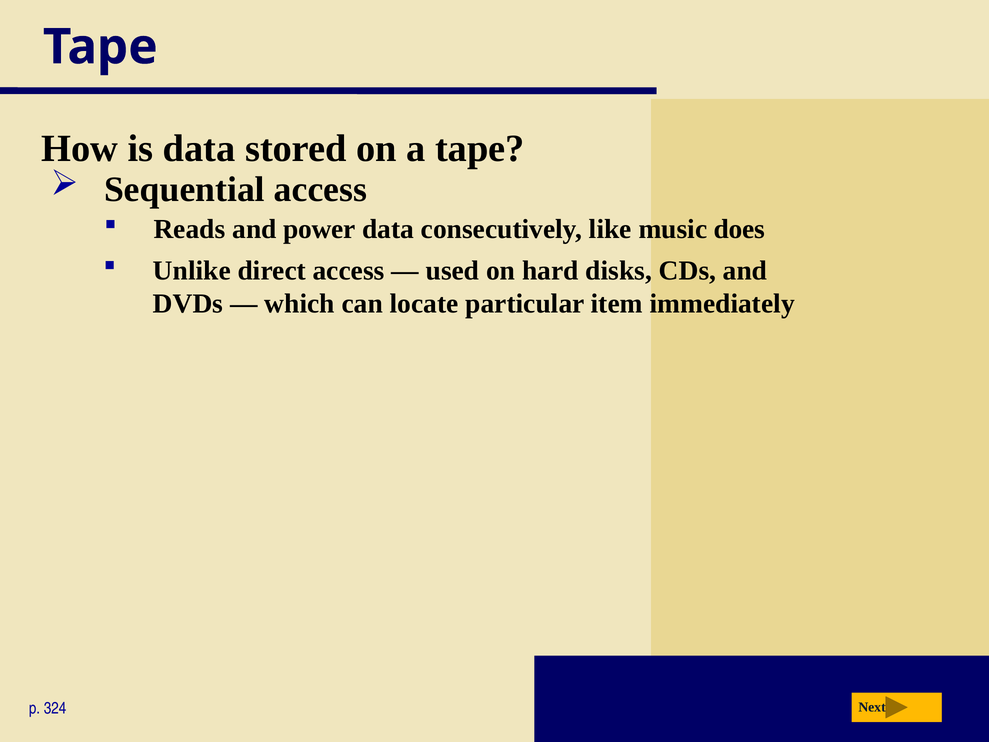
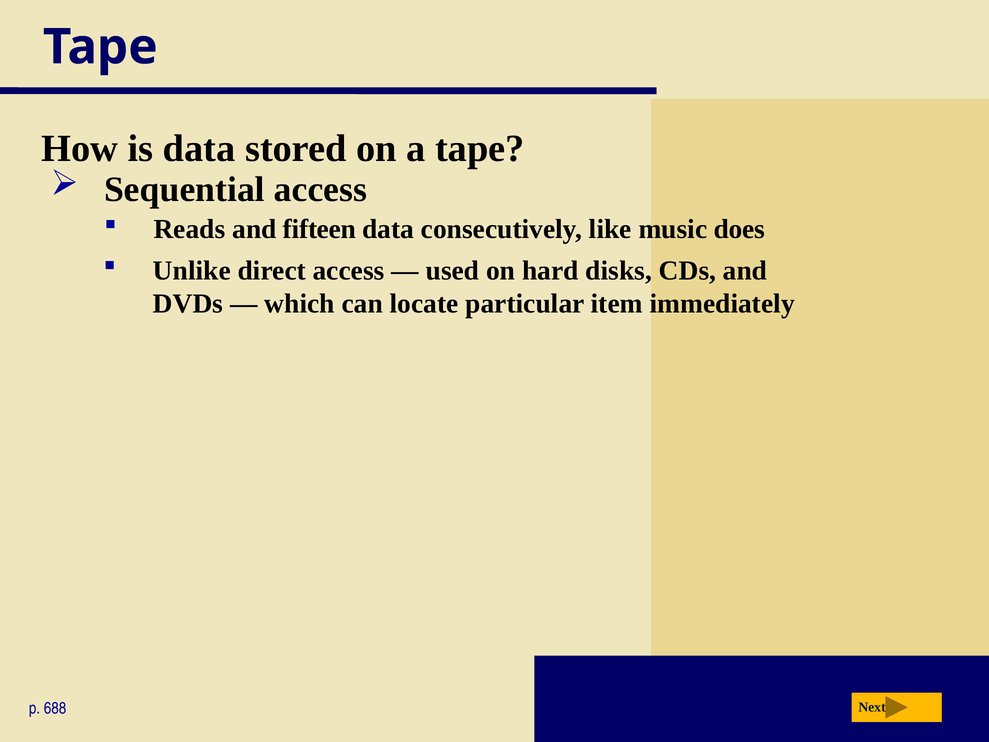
power: power -> fifteen
324: 324 -> 688
